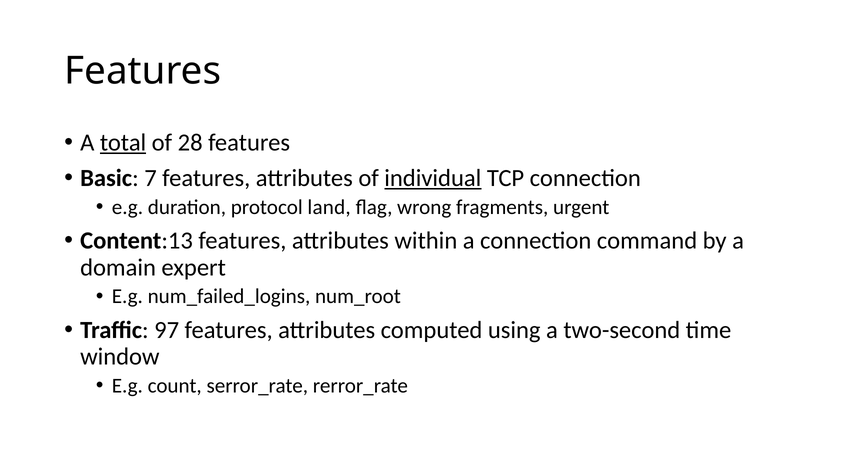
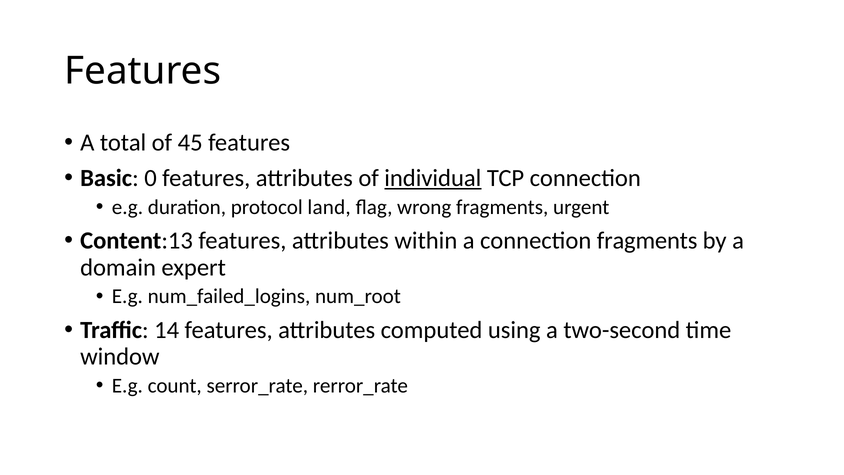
total underline: present -> none
28: 28 -> 45
7: 7 -> 0
connection command: command -> fragments
97: 97 -> 14
